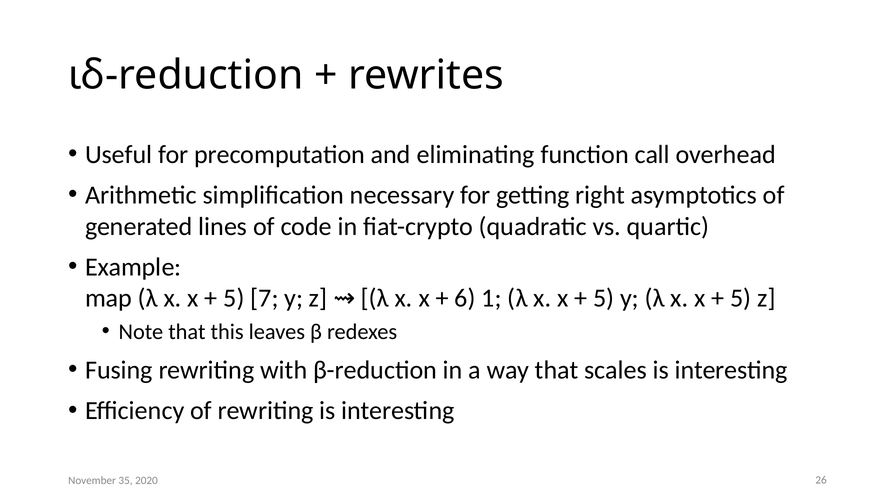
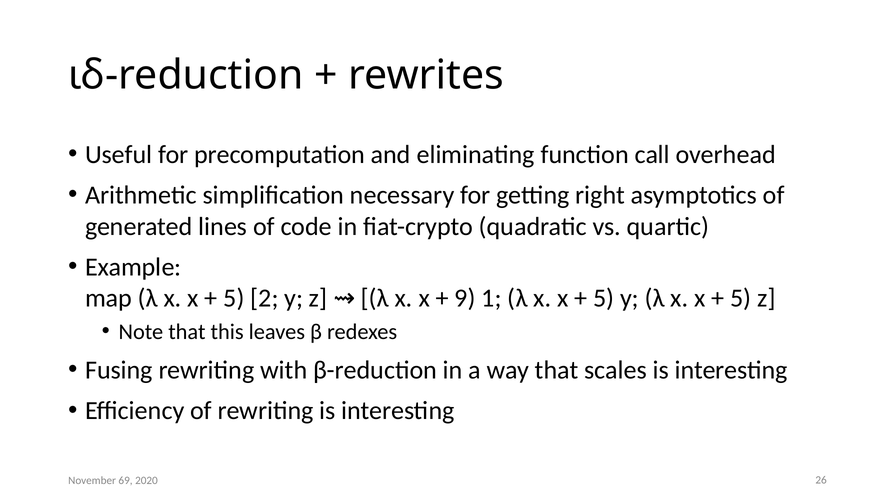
6: 6 -> 9
7: 7 -> 2
35: 35 -> 69
